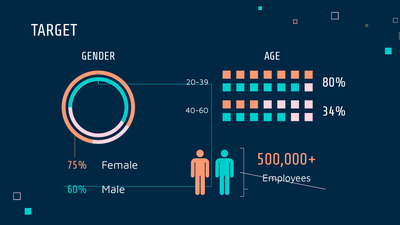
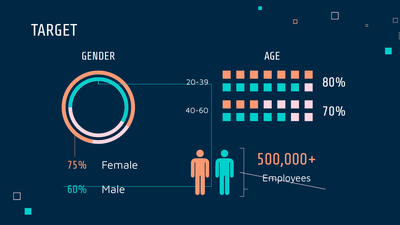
34%: 34% -> 70%
